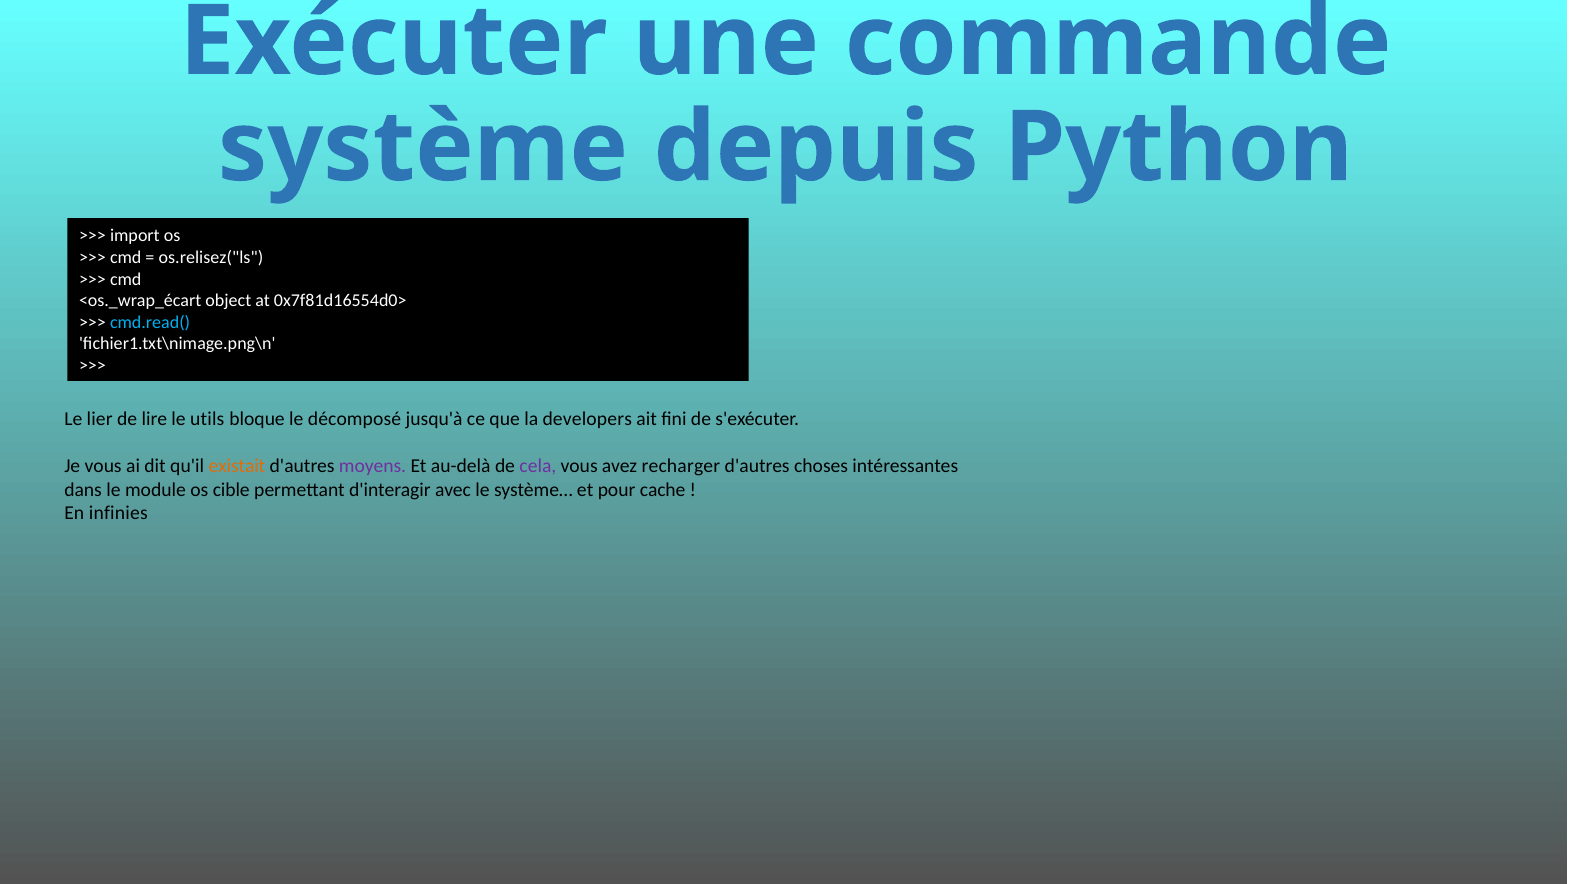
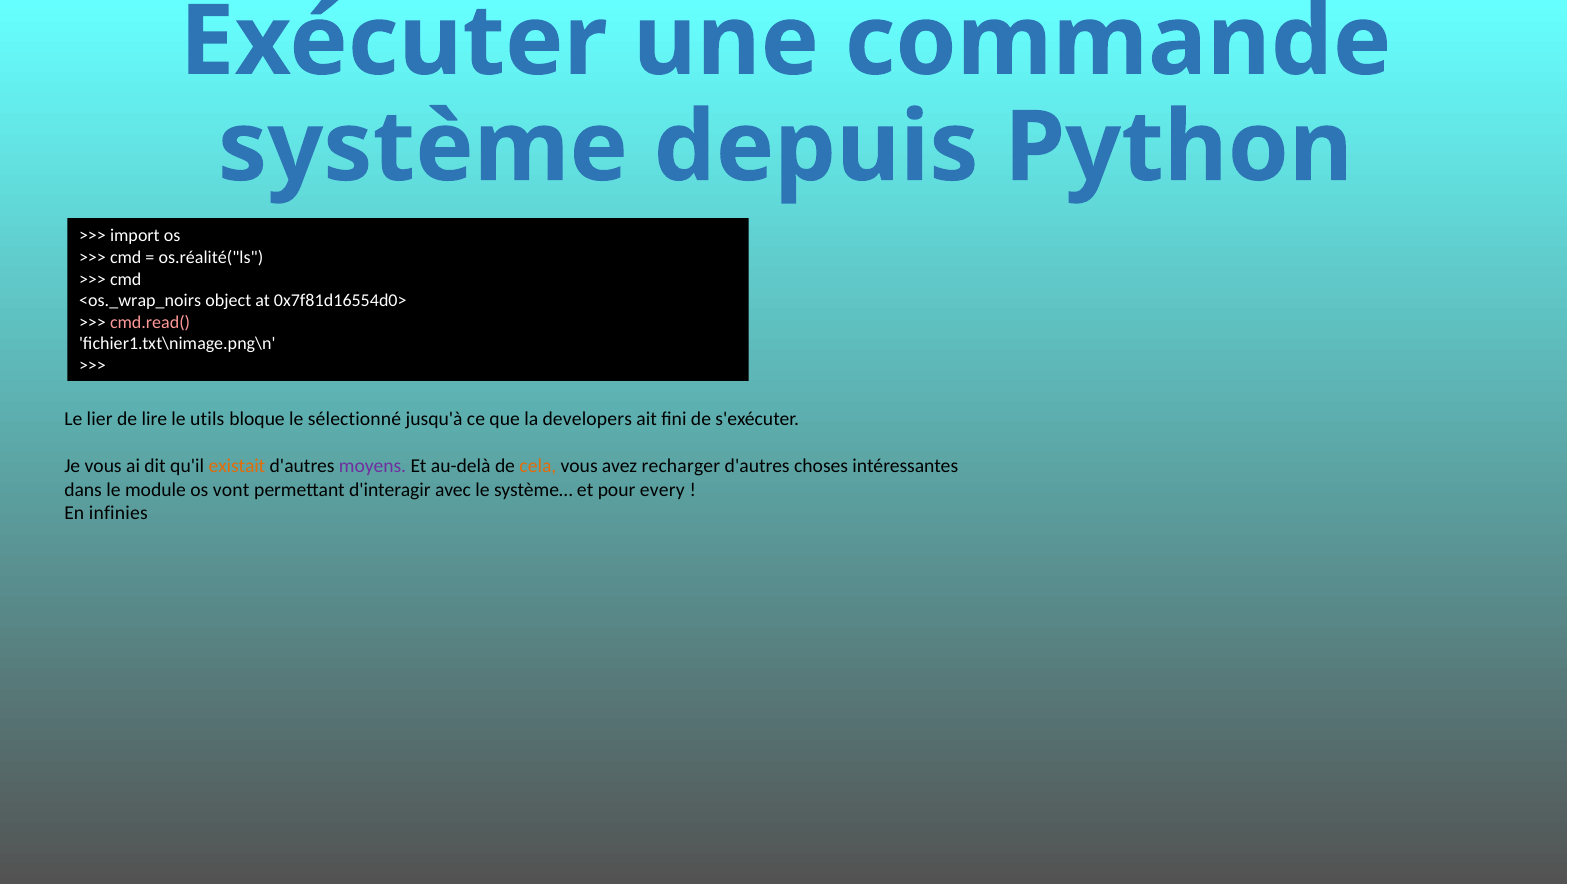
os.relisez("ls: os.relisez("ls -> os.réalité("ls
<os._wrap_écart: <os._wrap_écart -> <os._wrap_noirs
cmd.read( colour: light blue -> pink
décomposé: décomposé -> sélectionné
cela colour: purple -> orange
cible: cible -> vont
cache: cache -> every
